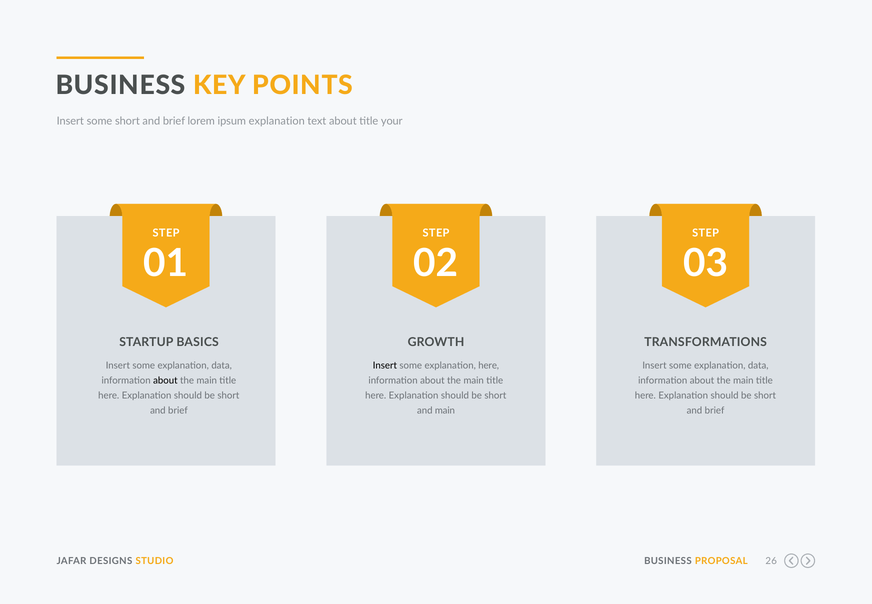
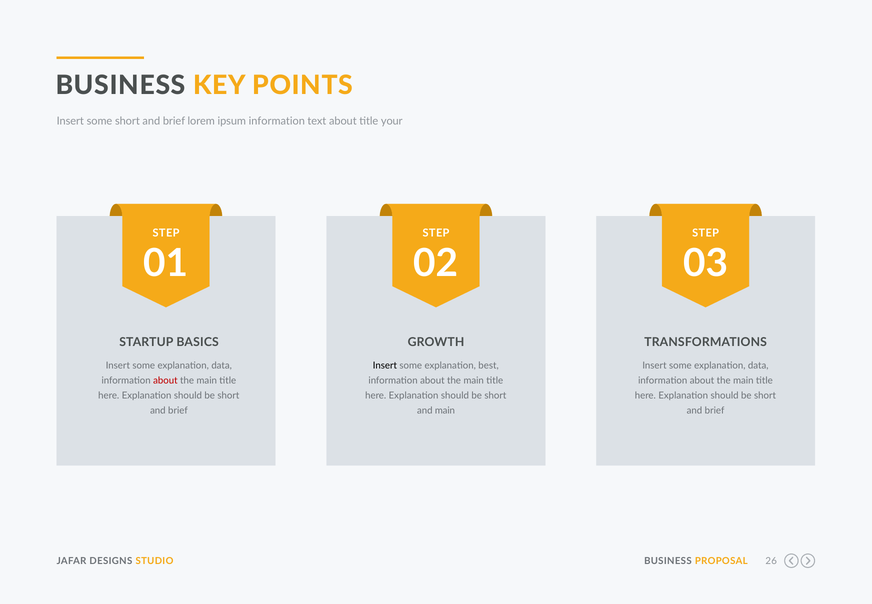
ipsum explanation: explanation -> information
explanation here: here -> best
about at (165, 380) colour: black -> red
